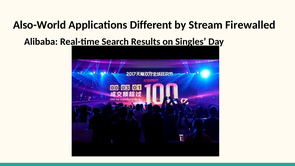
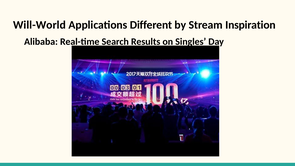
Also-World: Also-World -> Will-World
Firewalled: Firewalled -> Inspiration
